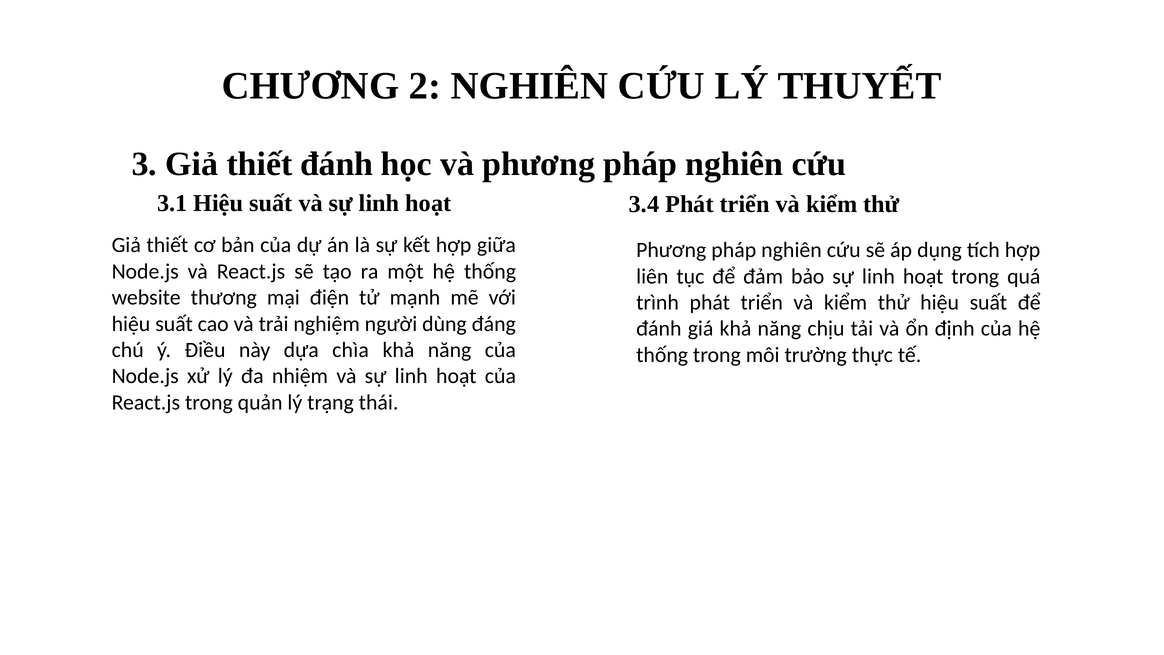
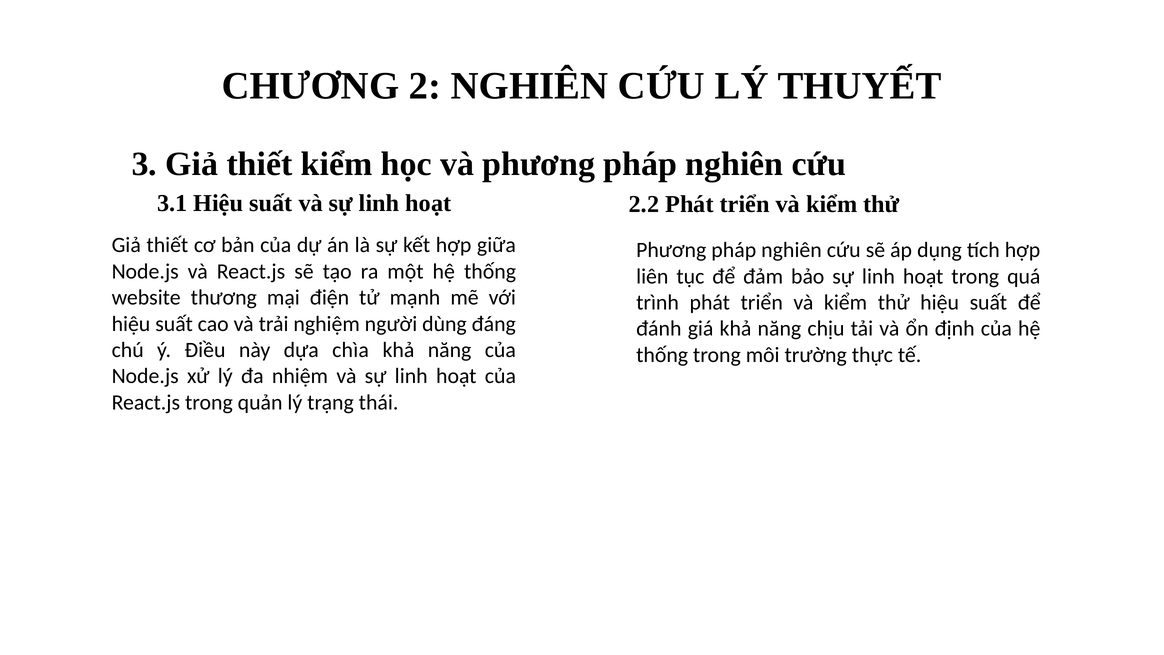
thiết đánh: đánh -> kiểm
3.4: 3.4 -> 2.2
